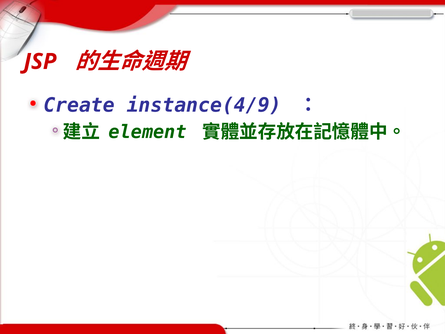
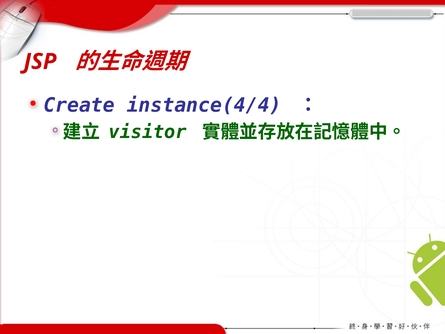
instance(4/9: instance(4/9 -> instance(4/4
element: element -> visitor
